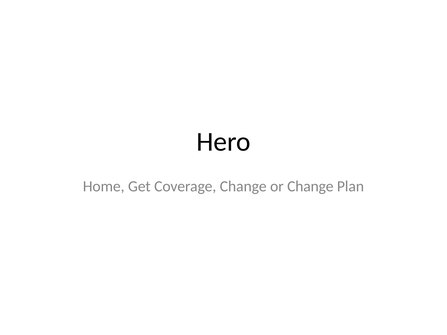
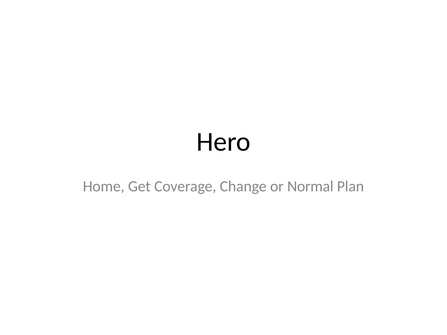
or Change: Change -> Normal
